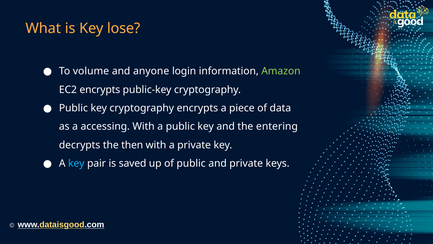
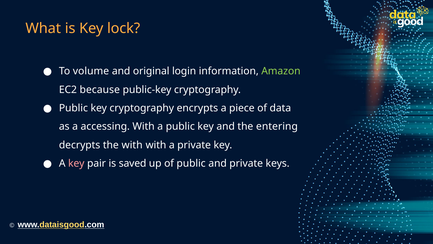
lose: lose -> lock
anyone: anyone -> original
EC2 encrypts: encrypts -> because
the then: then -> with
key at (76, 163) colour: light blue -> pink
